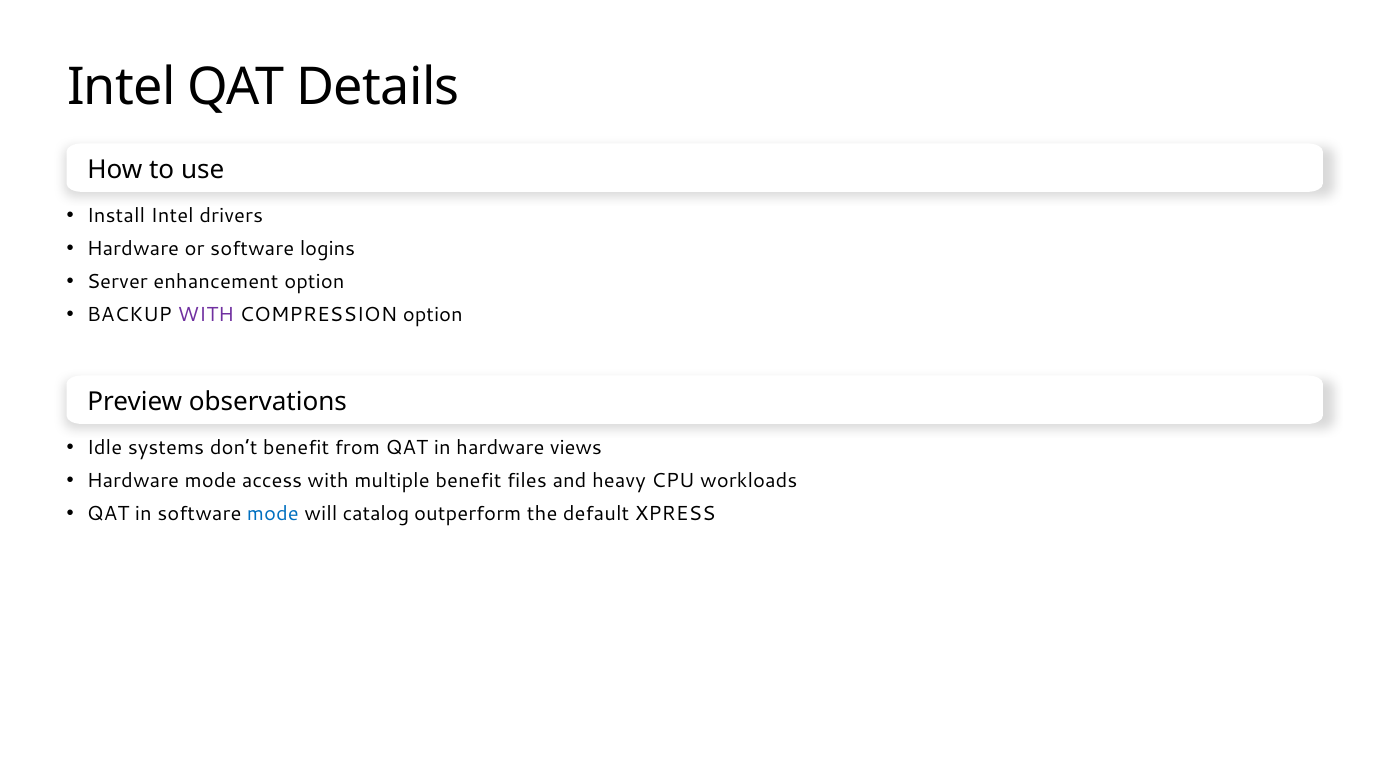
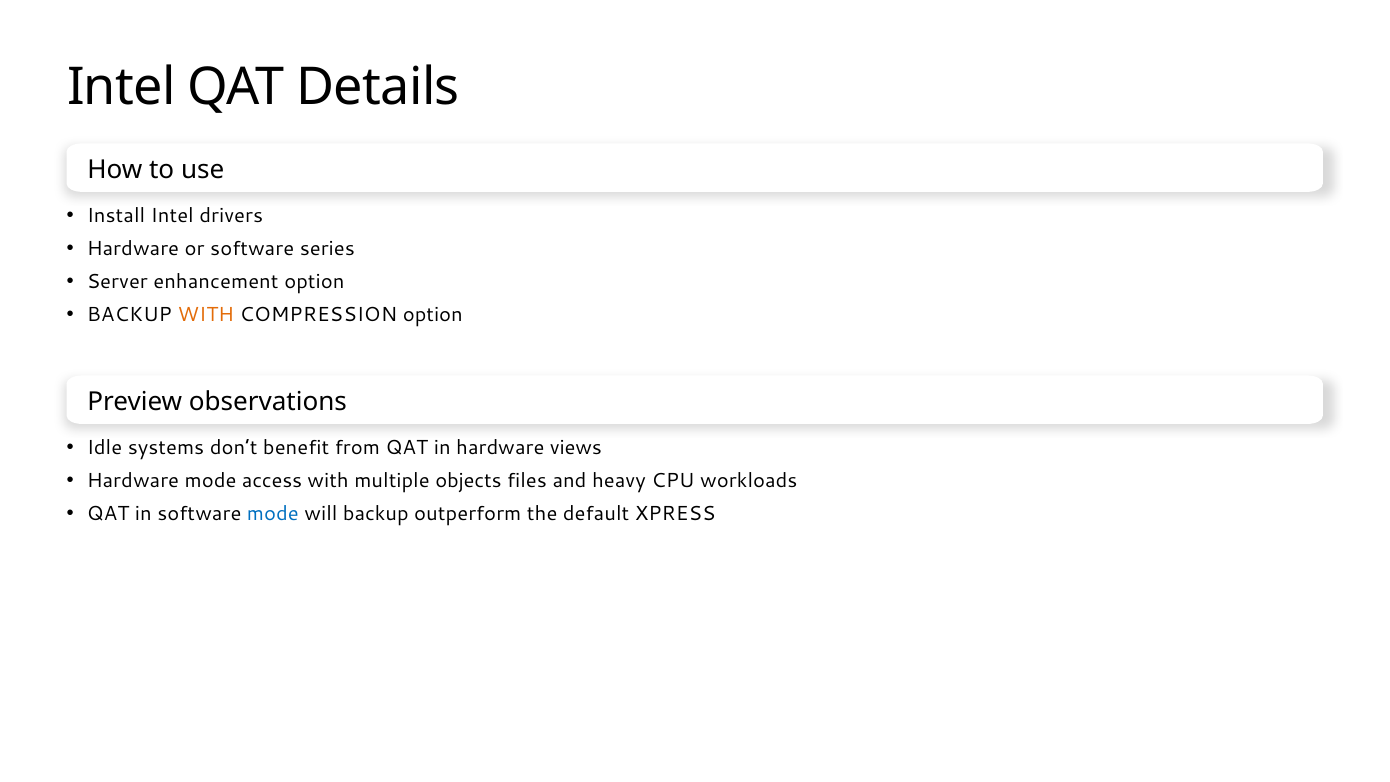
logins: logins -> series
WITH at (206, 315) colour: purple -> orange
multiple benefit: benefit -> objects
will catalog: catalog -> backup
